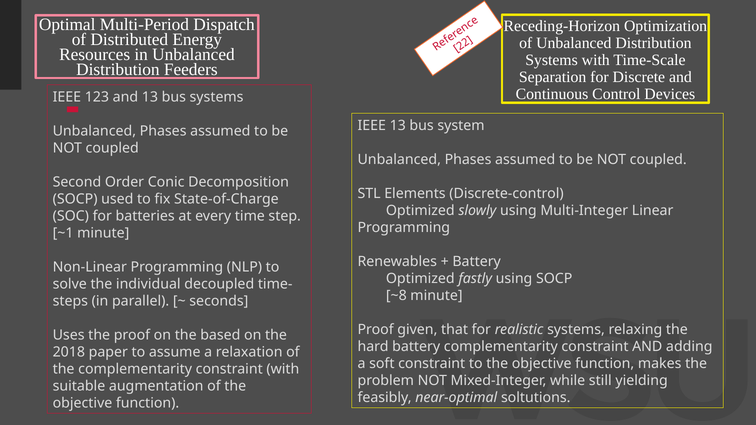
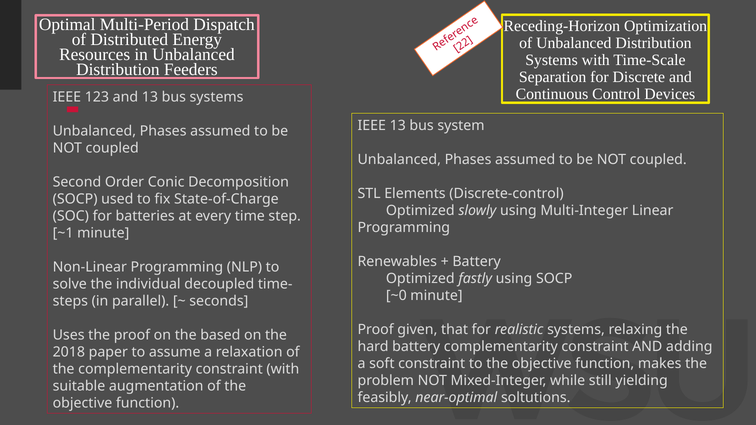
~8: ~8 -> ~0
